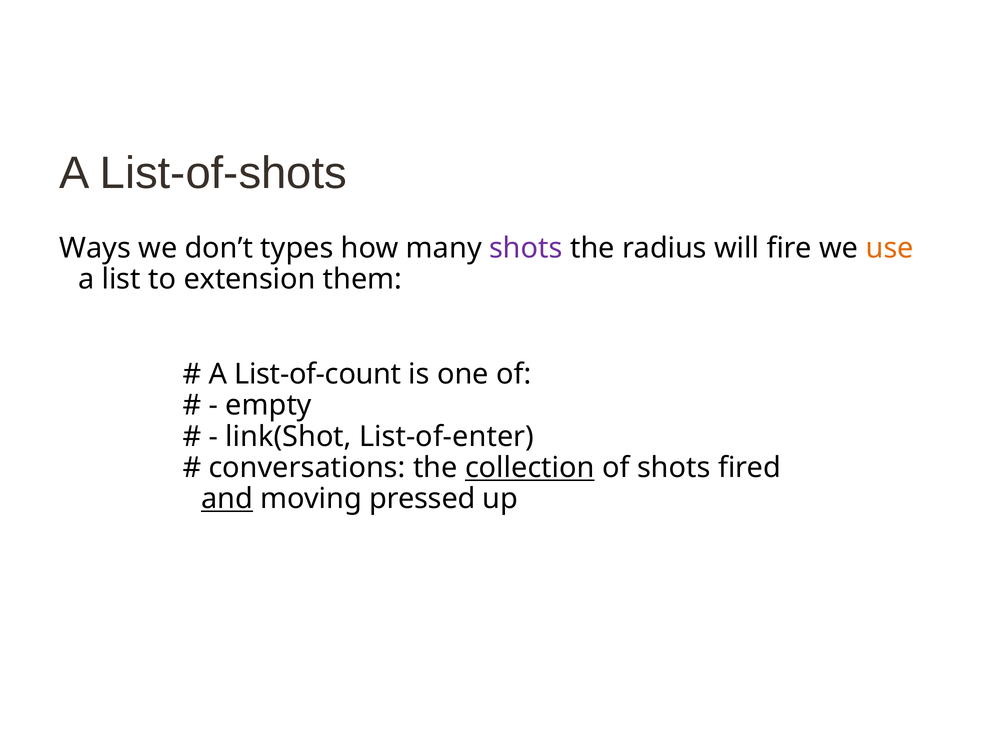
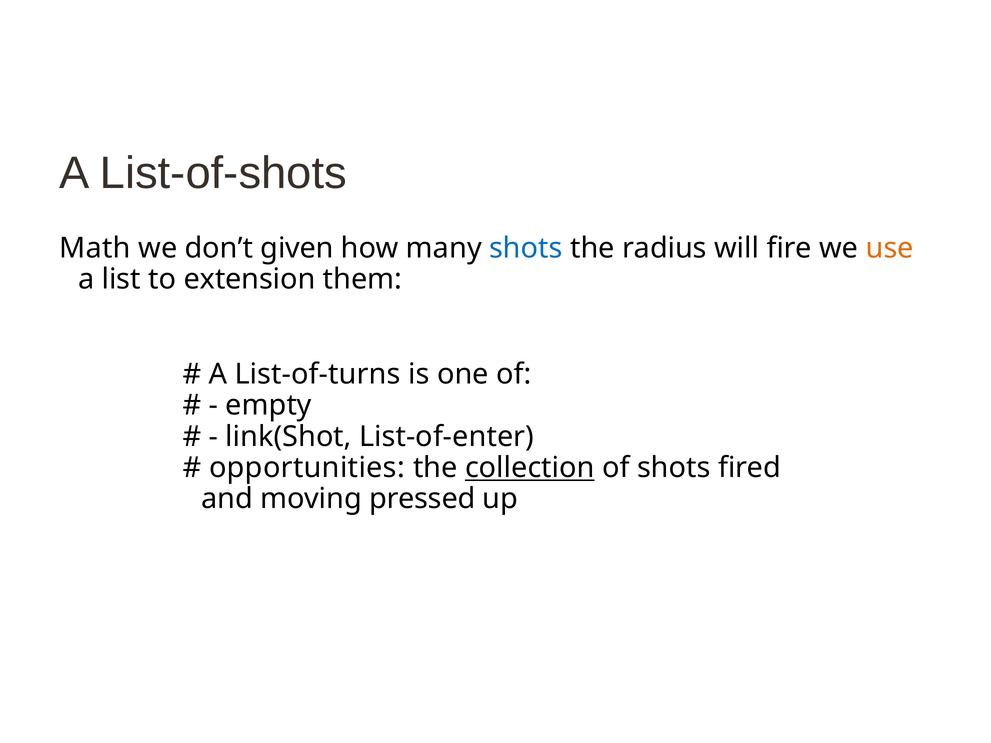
Ways: Ways -> Math
types: types -> given
shots at (526, 248) colour: purple -> blue
List-of-count: List-of-count -> List-of-turns
conversations: conversations -> opportunities
and underline: present -> none
